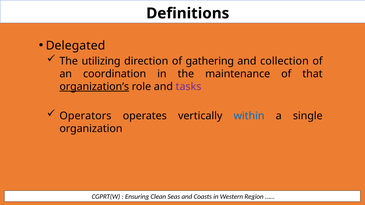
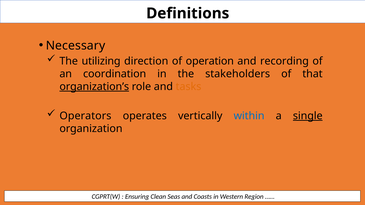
Delegated: Delegated -> Necessary
gathering: gathering -> operation
collection: collection -> recording
maintenance: maintenance -> stakeholders
tasks colour: purple -> orange
single underline: none -> present
